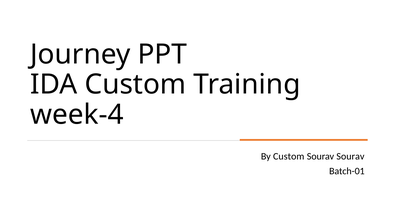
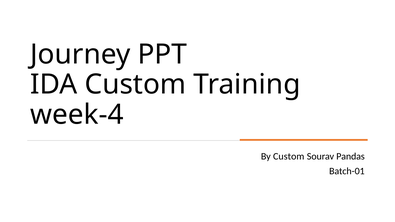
Sourav Sourav: Sourav -> Pandas
